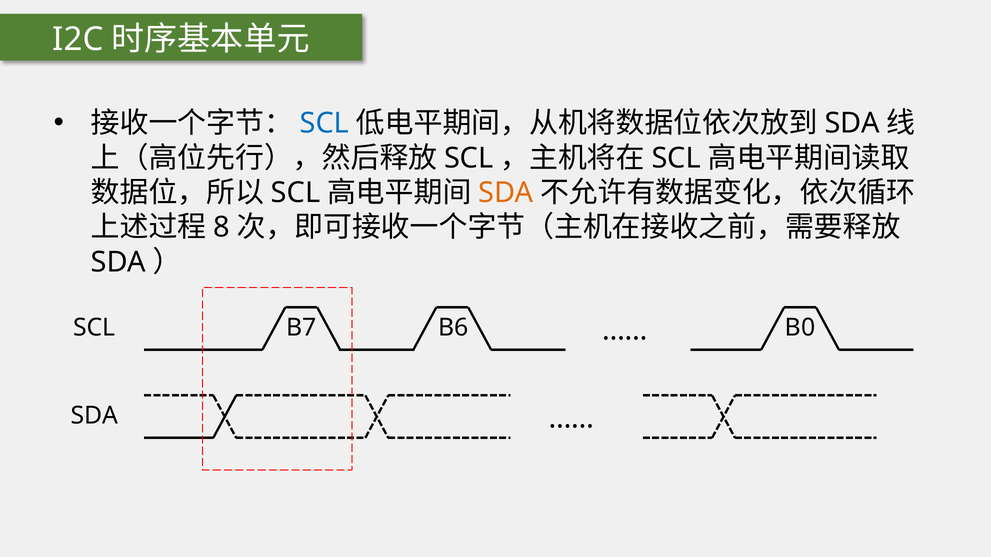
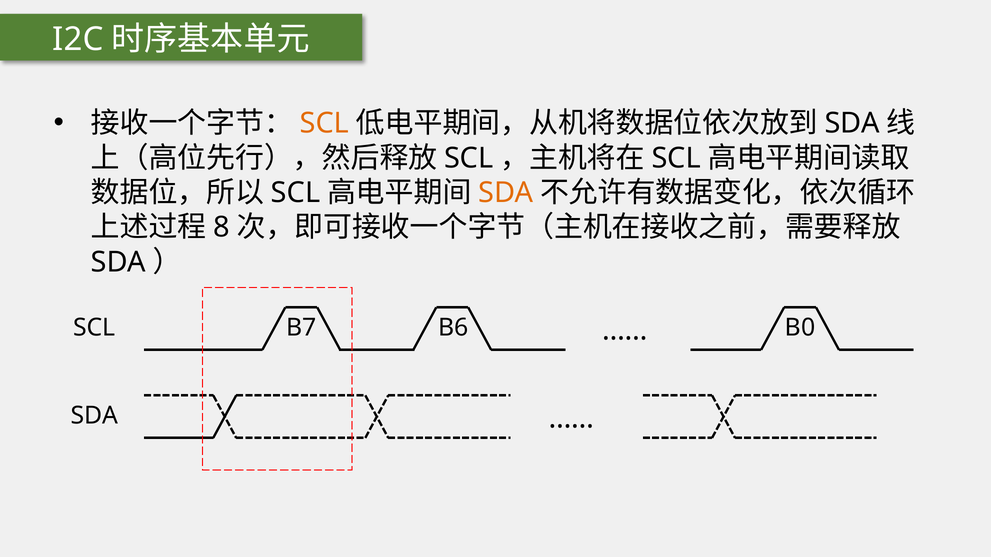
SCL at (324, 123) colour: blue -> orange
